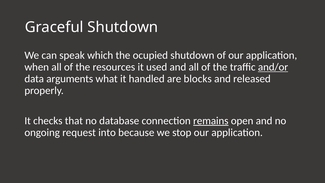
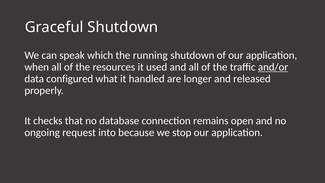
ocupied: ocupied -> running
arguments: arguments -> configured
blocks: blocks -> longer
remains underline: present -> none
